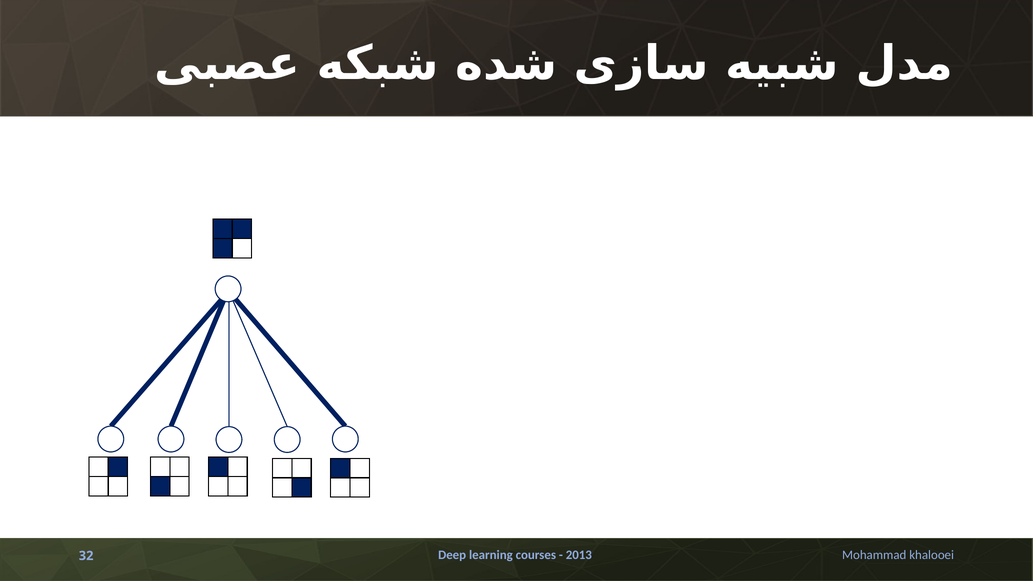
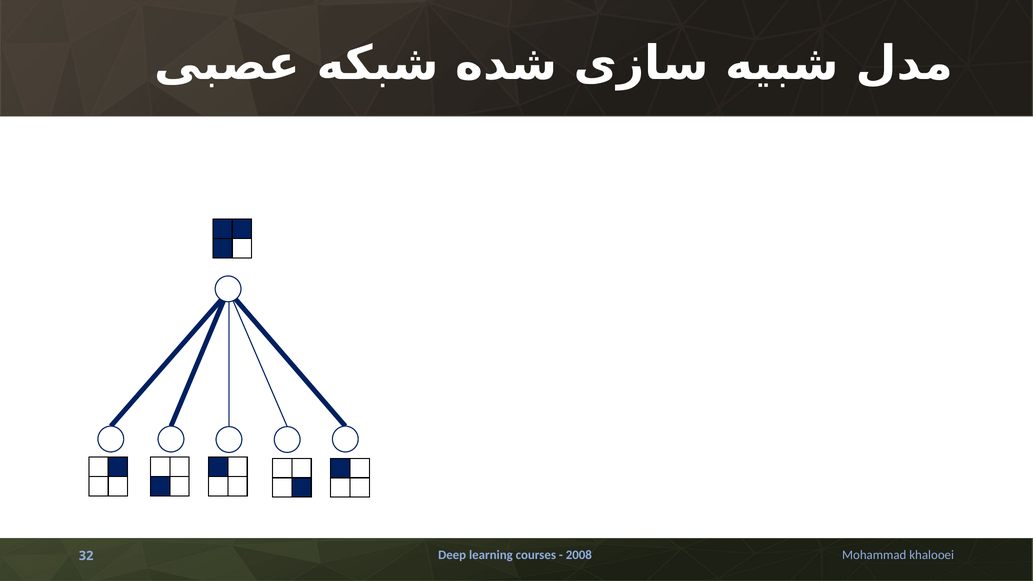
2013: 2013 -> 2008
